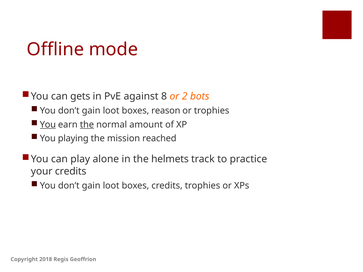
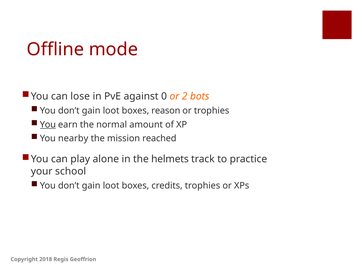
gets: gets -> lose
8: 8 -> 0
the at (87, 125) underline: present -> none
playing: playing -> nearby
your credits: credits -> school
